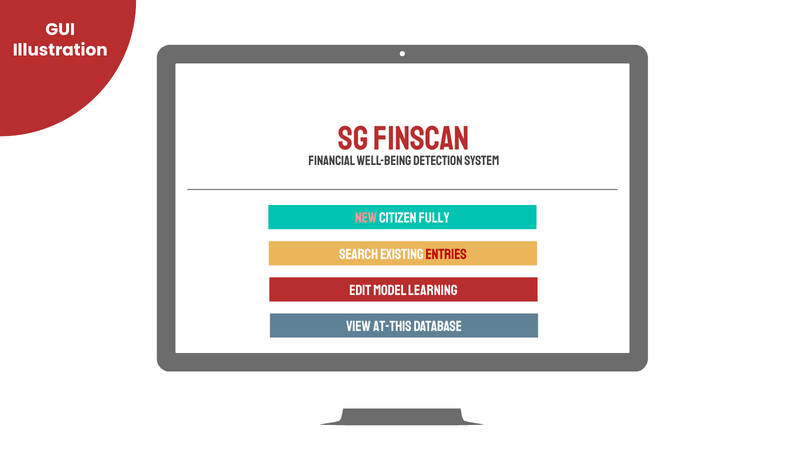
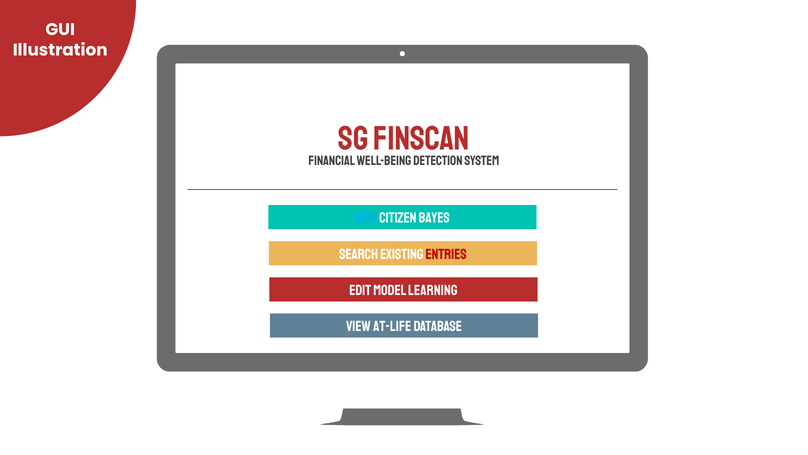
New colour: pink -> light blue
Fully: Fully -> Bayes
at-this: at-this -> at-life
